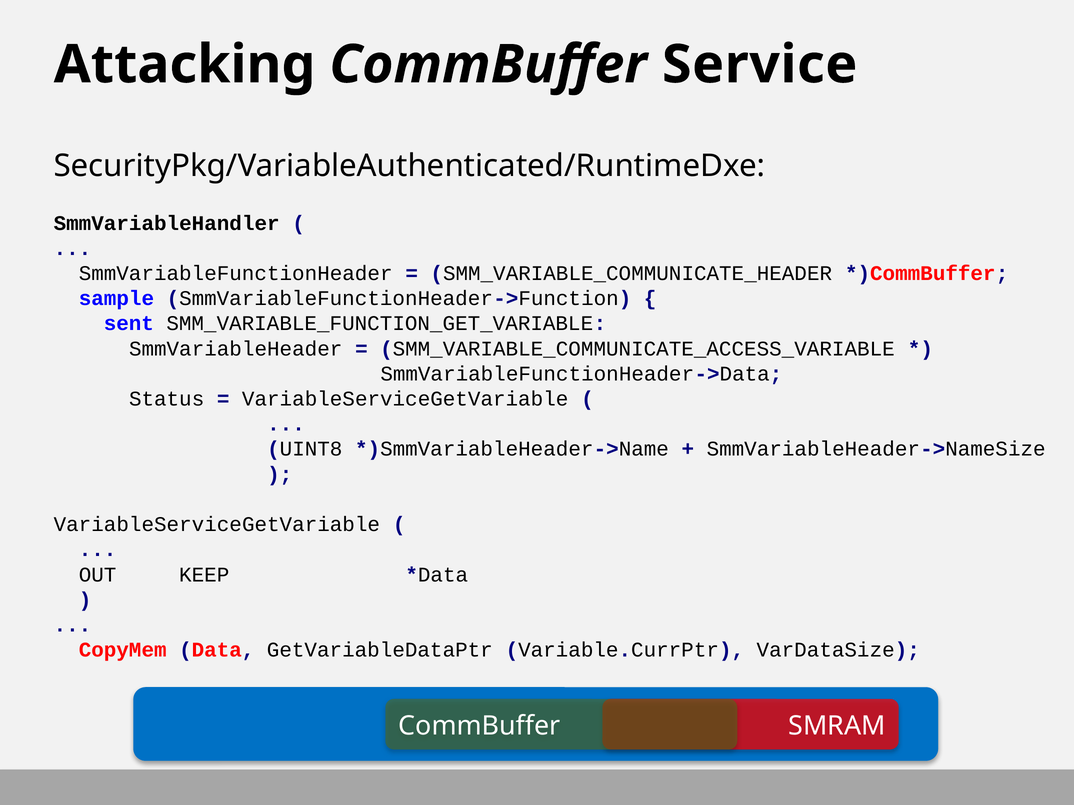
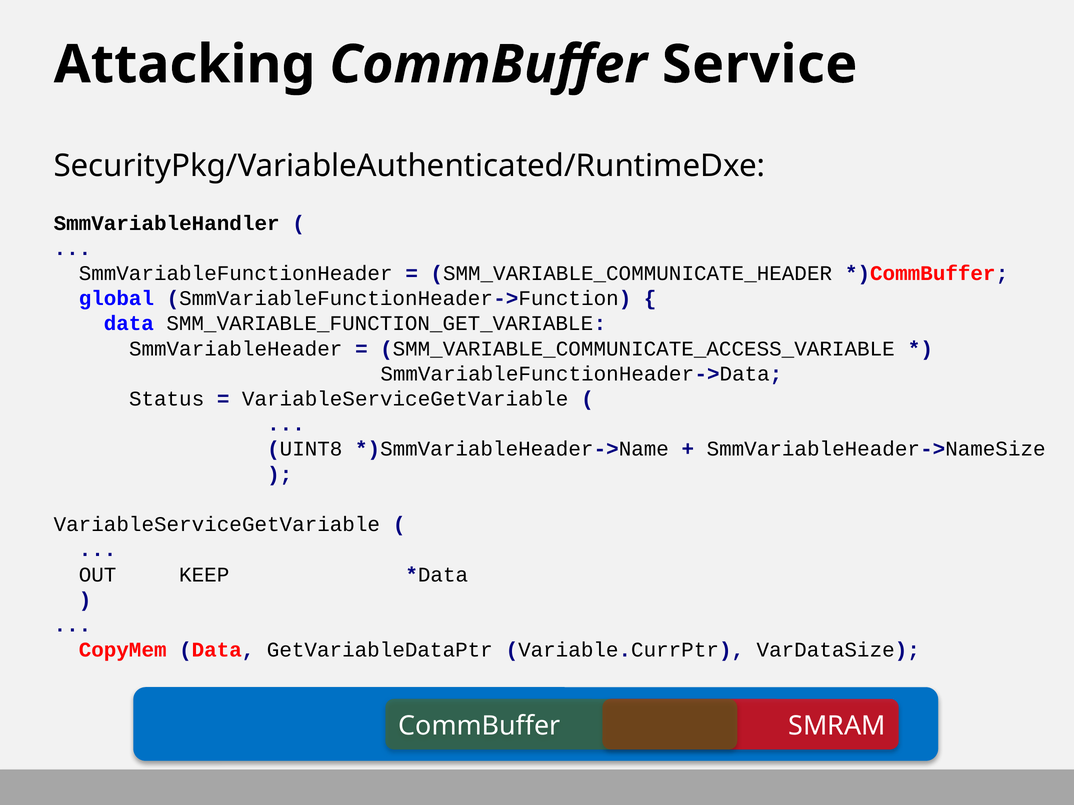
sample: sample -> global
sent at (129, 324): sent -> data
